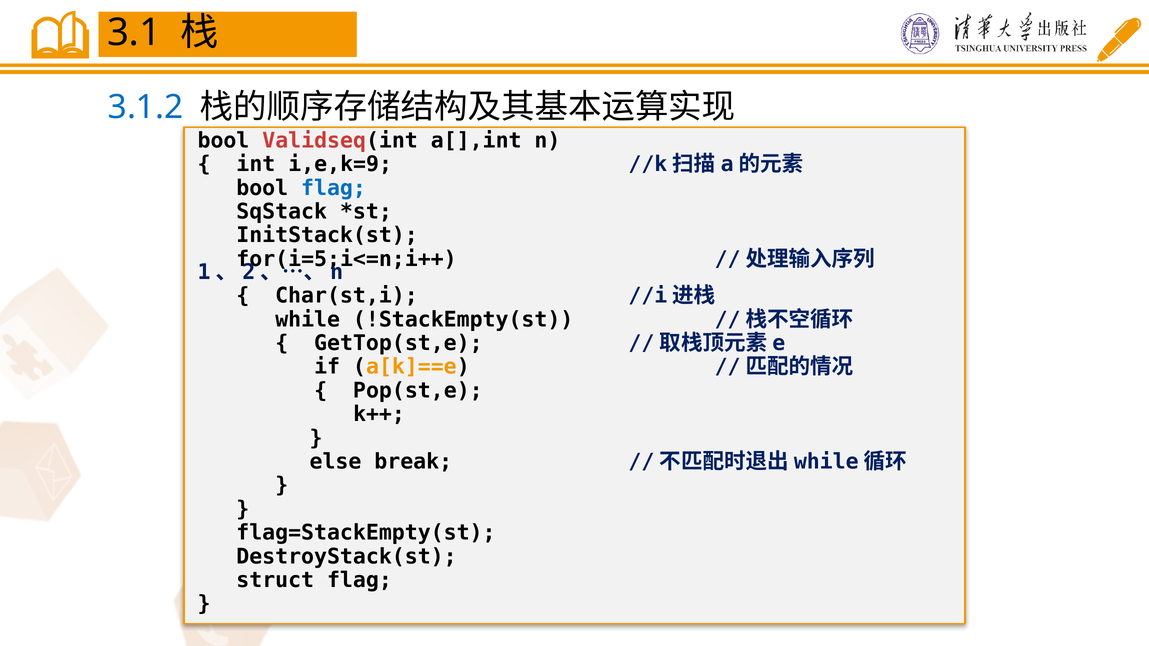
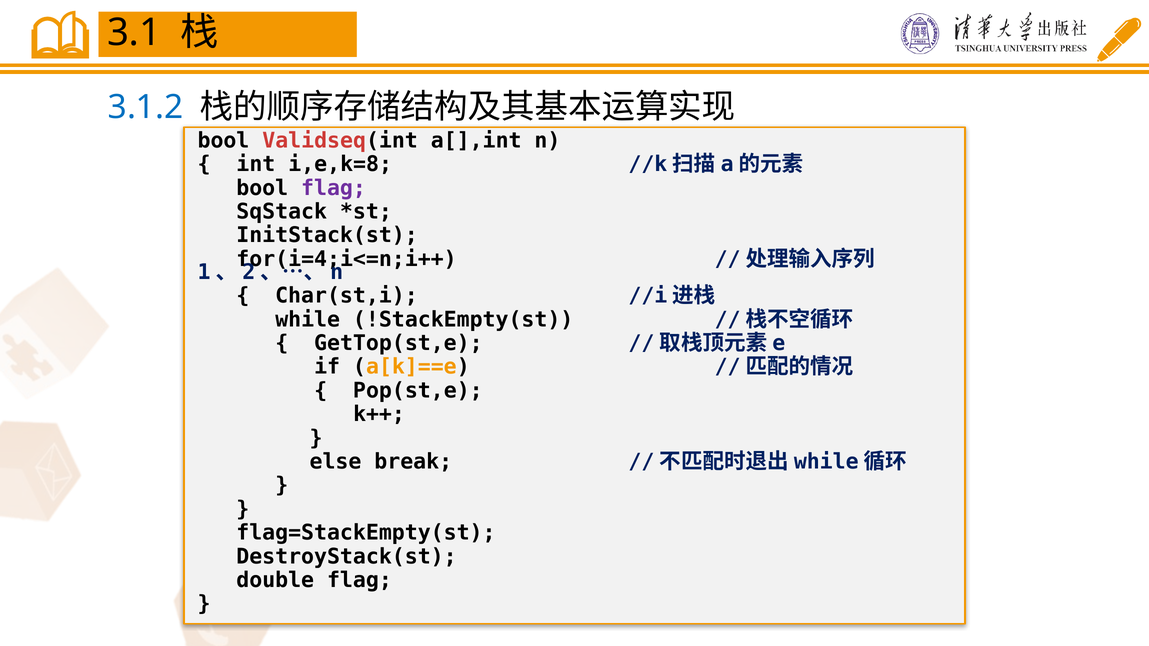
i,e,k=9: i,e,k=9 -> i,e,k=8
flag at (334, 188) colour: blue -> purple
for(i=5;i<=n;i++: for(i=5;i<=n;i++ -> for(i=4;i<=n;i++
struct: struct -> double
